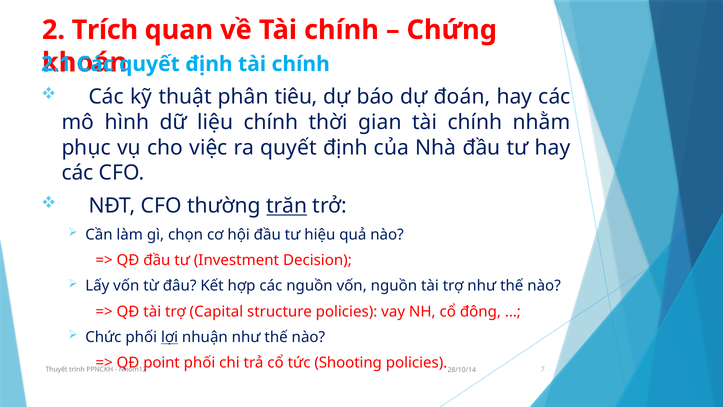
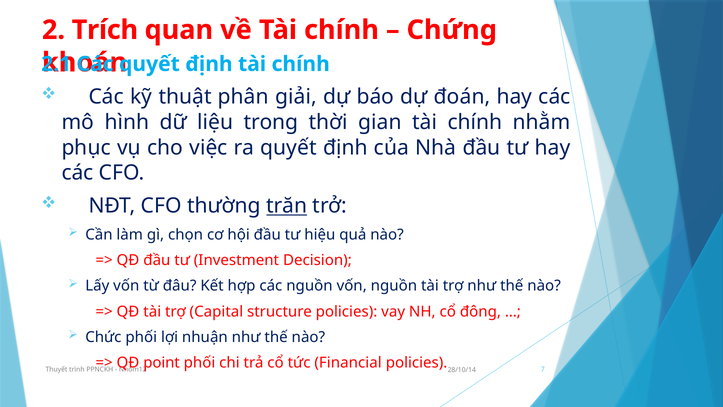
tiêu: tiêu -> giải
liệu chính: chính -> trong
lợi underline: present -> none
Shooting: Shooting -> Financial
